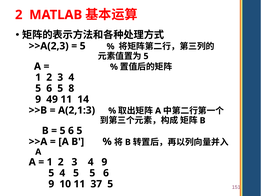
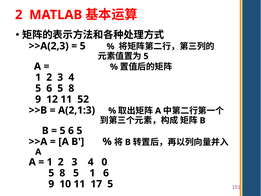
49: 49 -> 12
14: 14 -> 52
4 9: 9 -> 0
4 at (62, 173): 4 -> 8
5 5: 5 -> 1
37: 37 -> 17
